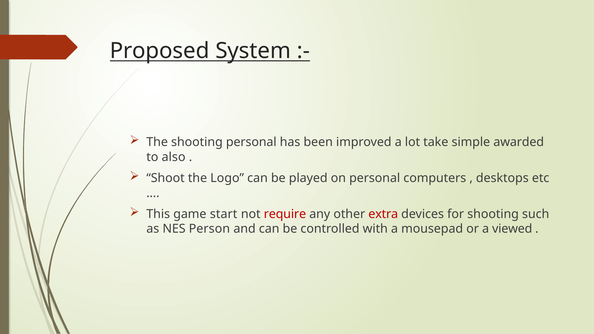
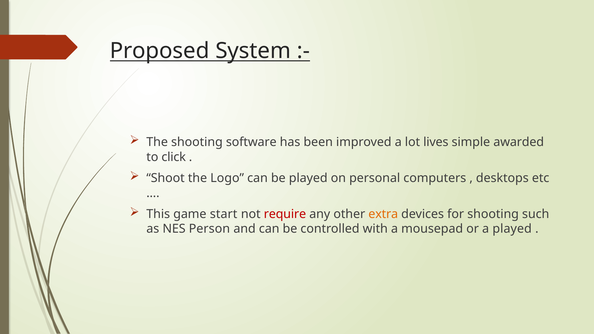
shooting personal: personal -> software
take: take -> lives
also: also -> click
extra colour: red -> orange
a viewed: viewed -> played
